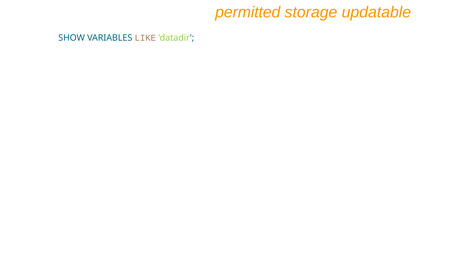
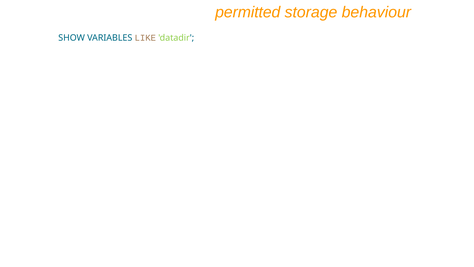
updatable: updatable -> behaviour
